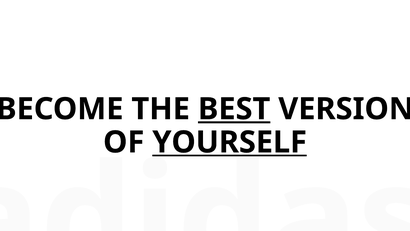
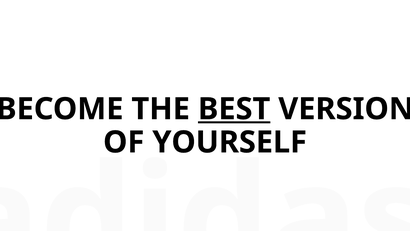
YOURSELF underline: present -> none
